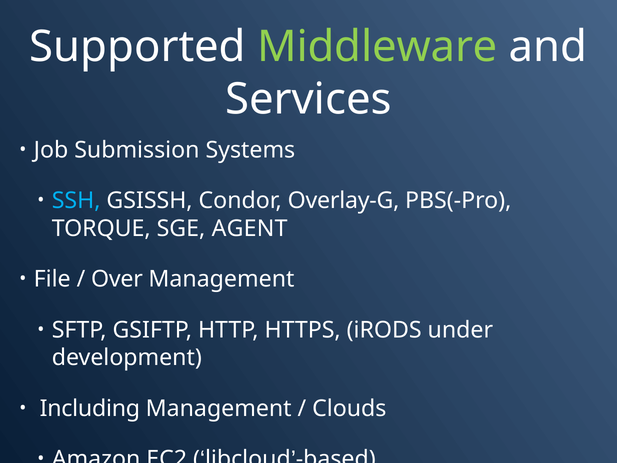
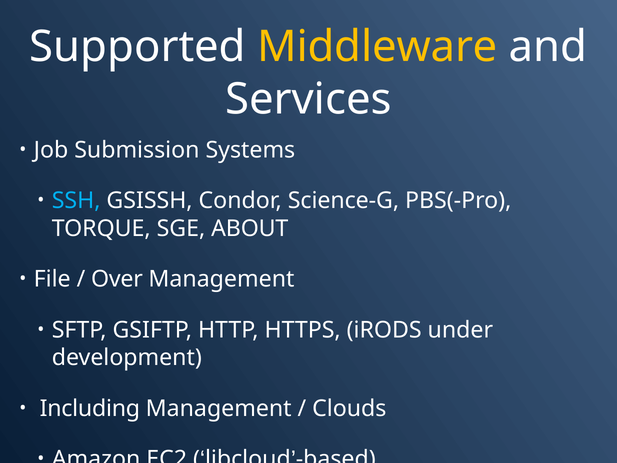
Middleware colour: light green -> yellow
Overlay-G: Overlay-G -> Science-G
AGENT: AGENT -> ABOUT
